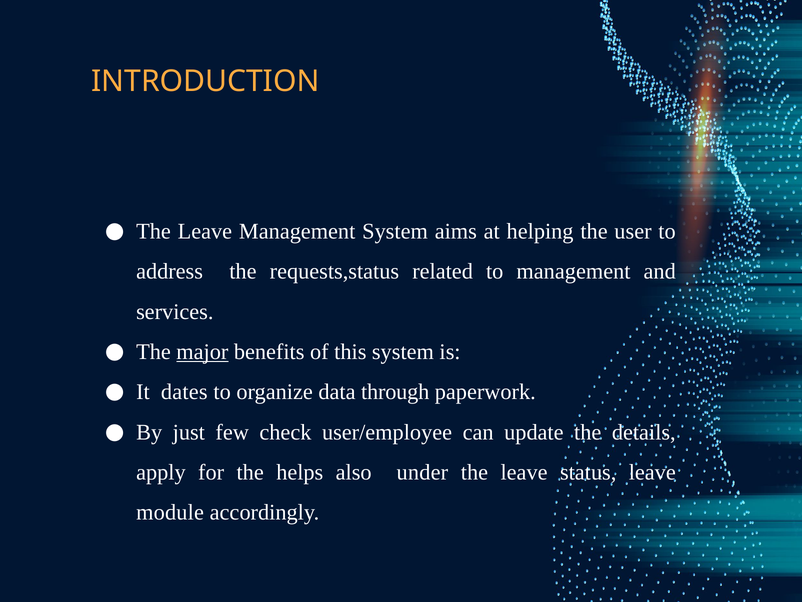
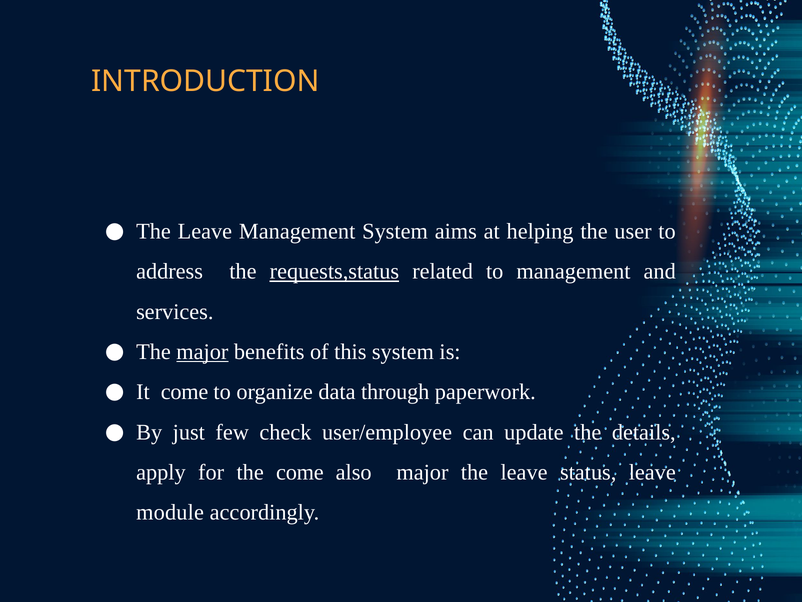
requests,status underline: none -> present
It dates: dates -> come
the helps: helps -> come
also under: under -> major
